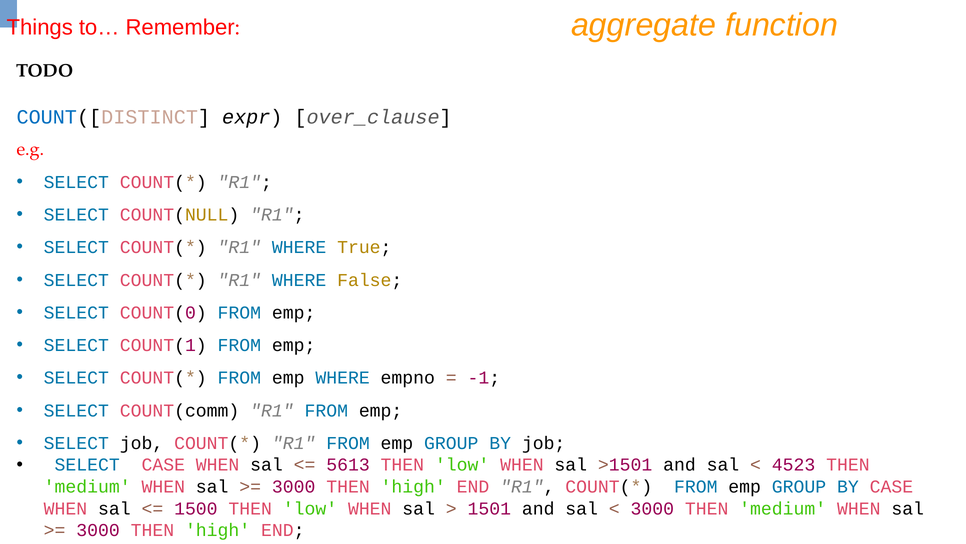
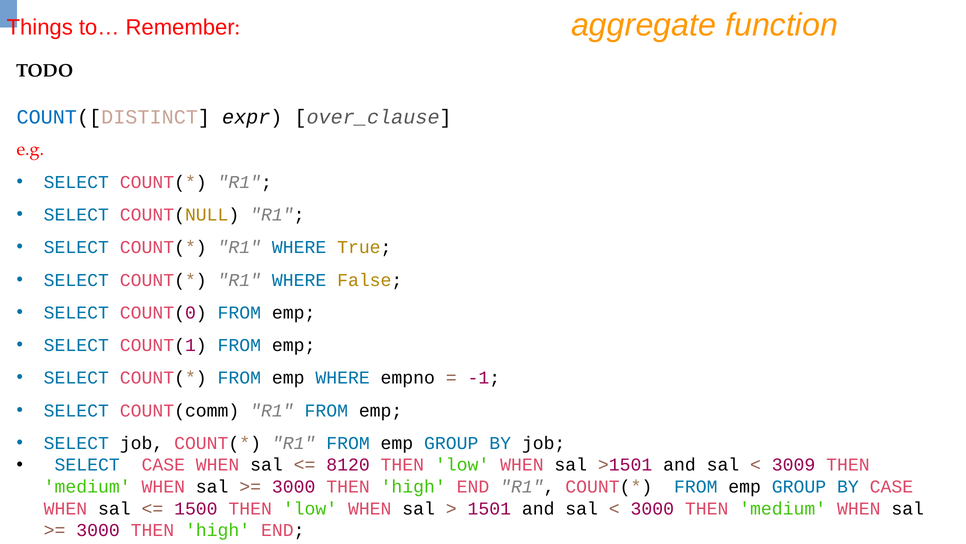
5613: 5613 -> 8120
4523: 4523 -> 3009
